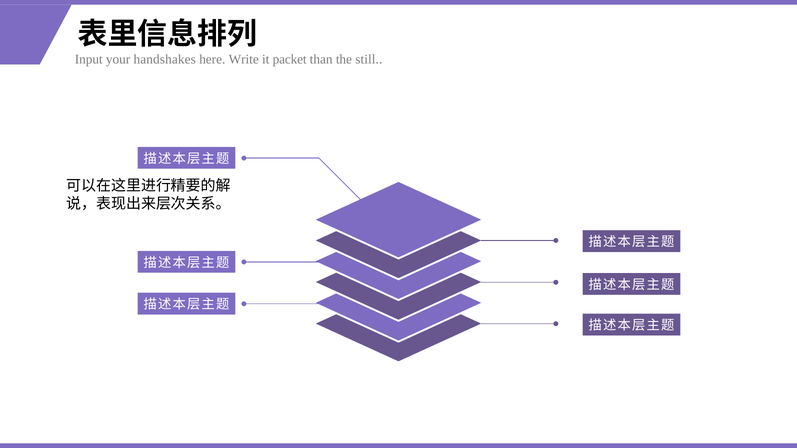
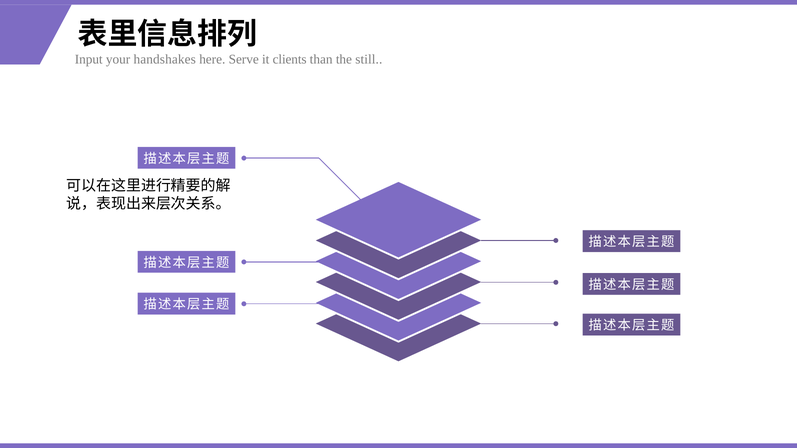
Write: Write -> Serve
packet: packet -> clients
